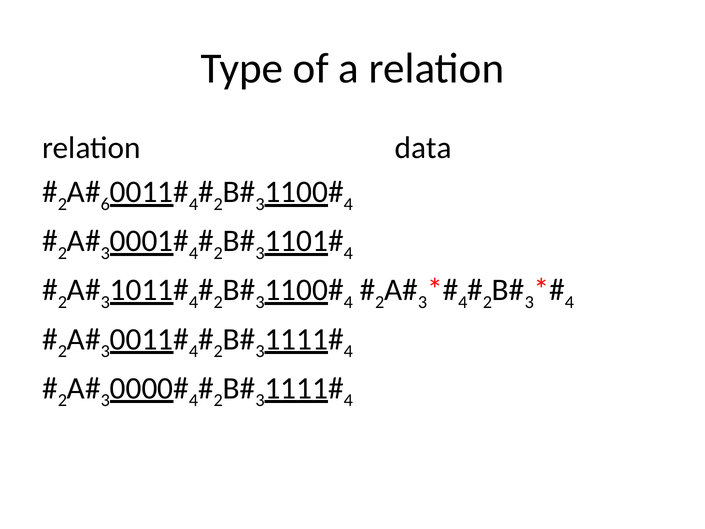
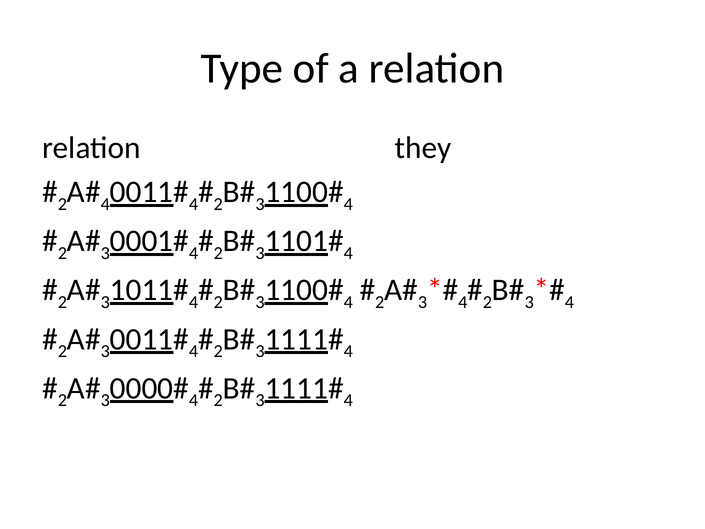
data: data -> they
6 at (105, 204): 6 -> 4
